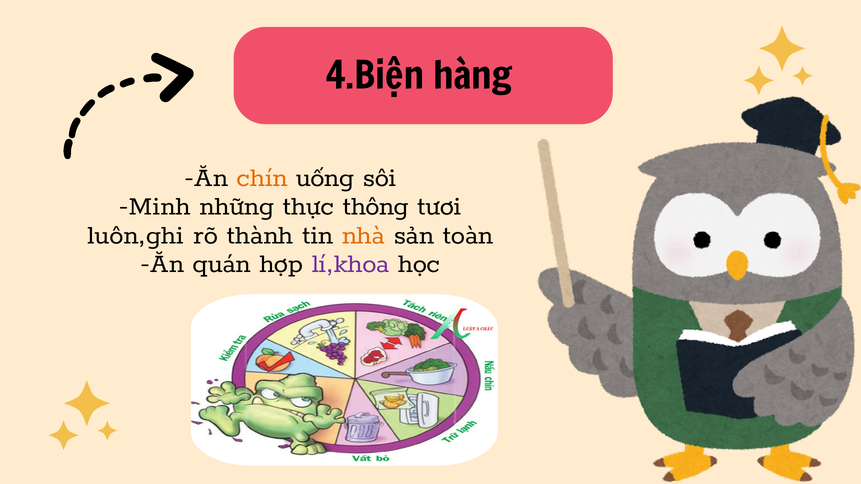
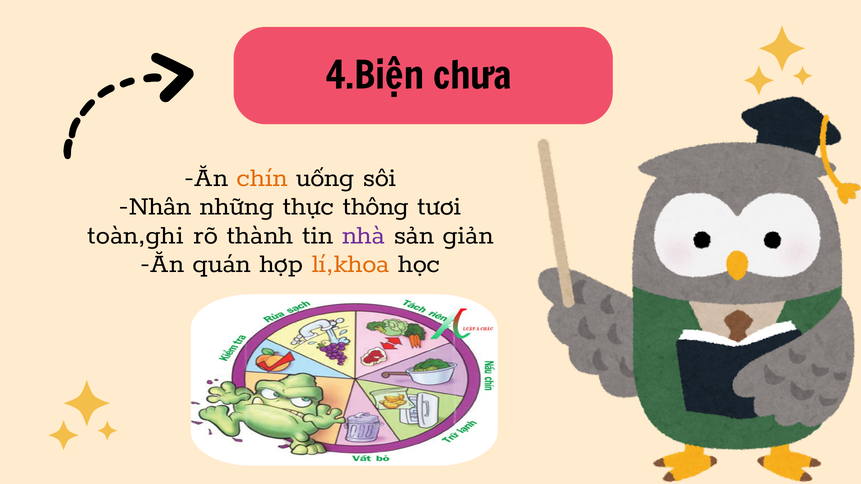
hàng: hàng -> chưa
Minh: Minh -> Nhân
luôn,ghi: luôn,ghi -> toàn,ghi
nhà colour: orange -> purple
toàn: toàn -> giản
lí,khoa colour: purple -> orange
